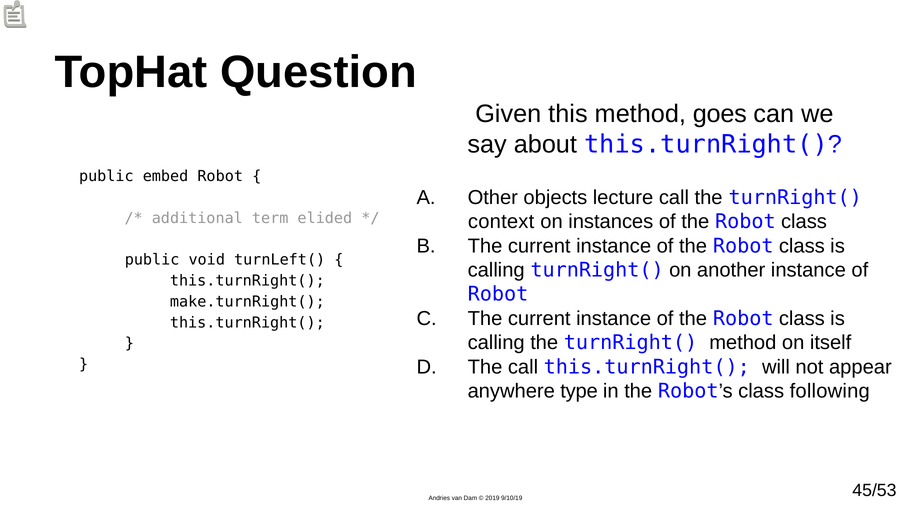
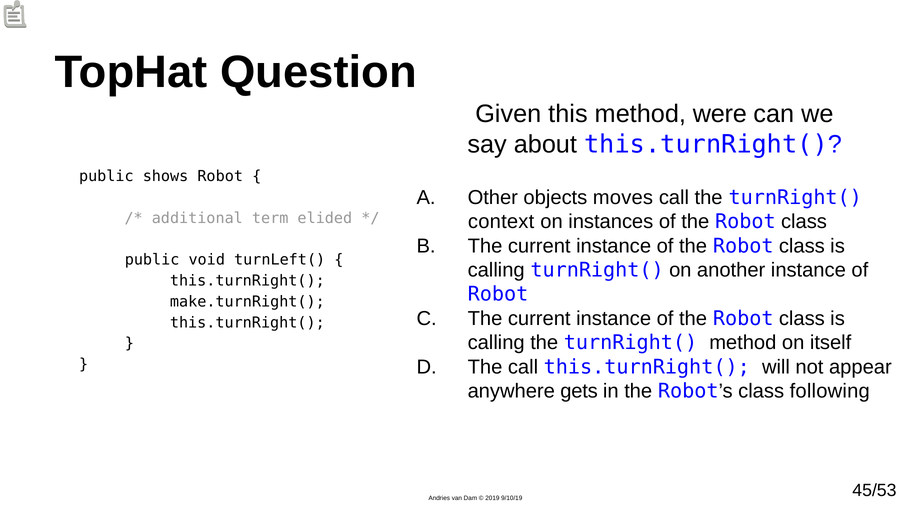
goes: goes -> were
embed: embed -> shows
lecture: lecture -> moves
type: type -> gets
